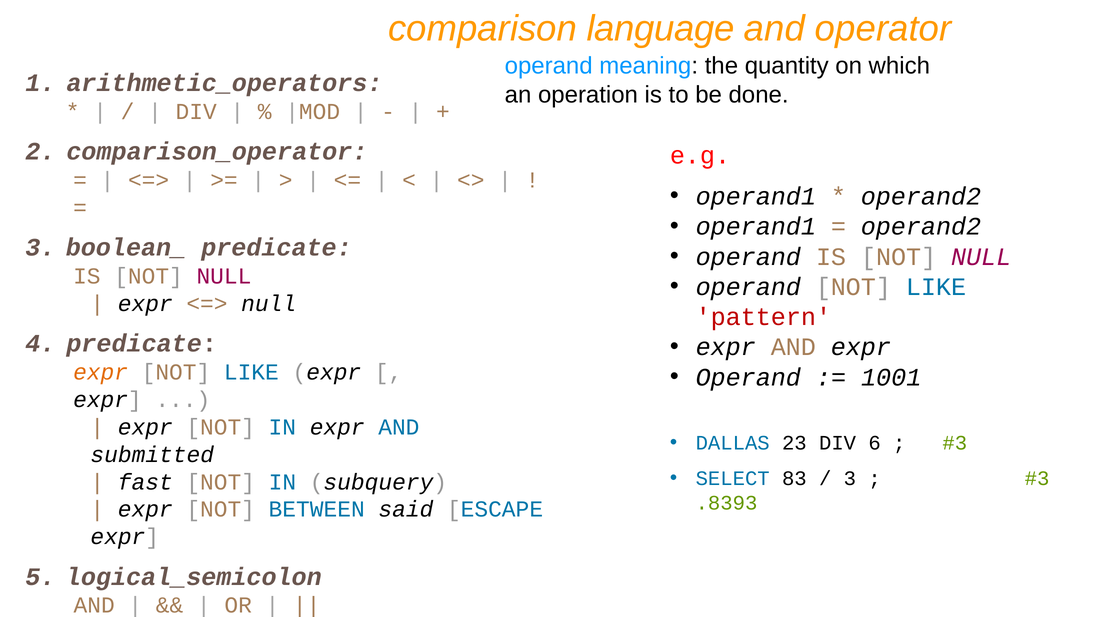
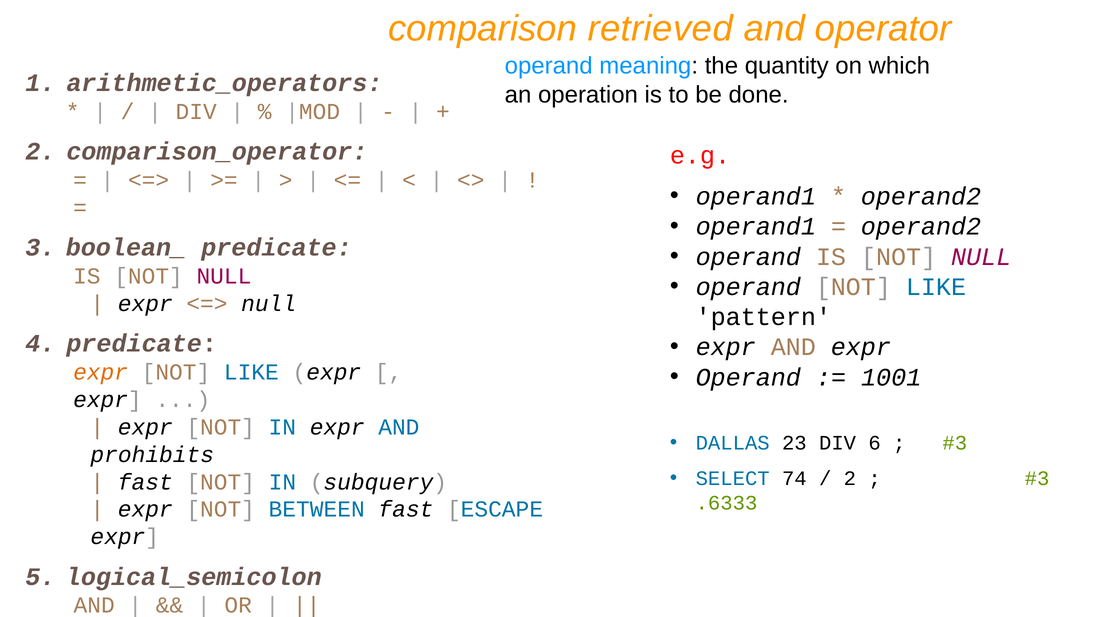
language: language -> retrieved
pattern colour: red -> black
submitted: submitted -> prohibits
83: 83 -> 74
3 at (850, 479): 3 -> 2
.8393: .8393 -> .6333
BETWEEN said: said -> fast
